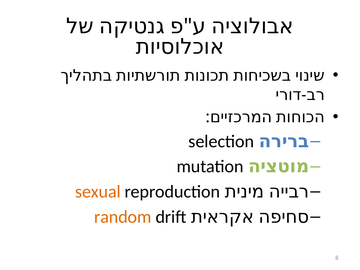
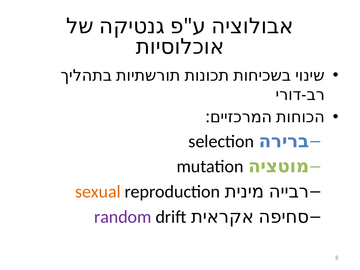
random colour: orange -> purple
